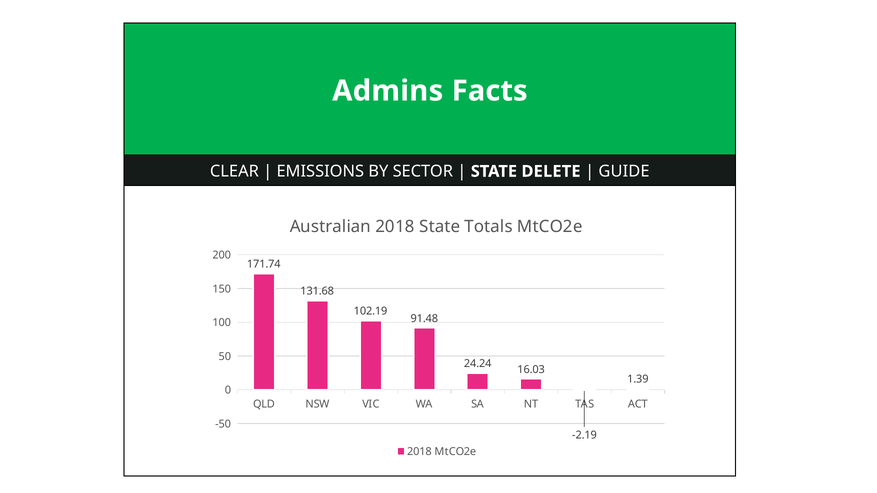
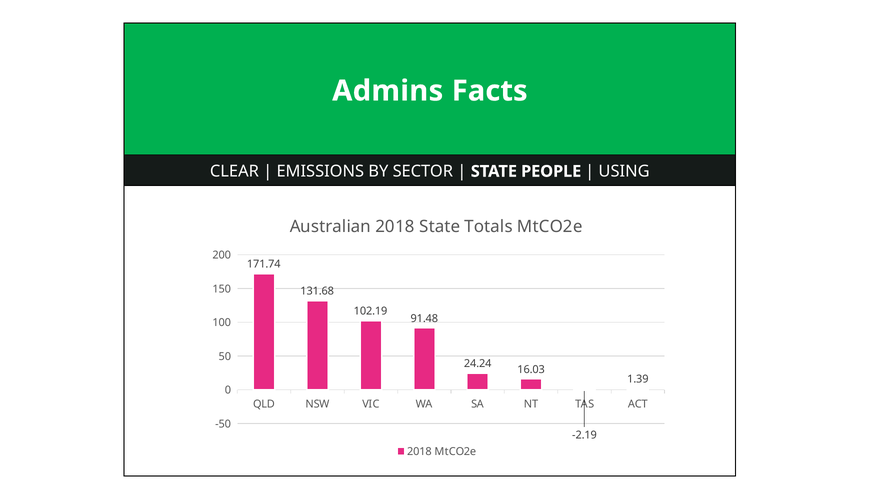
DELETE: DELETE -> PEOPLE
GUIDE: GUIDE -> USING
